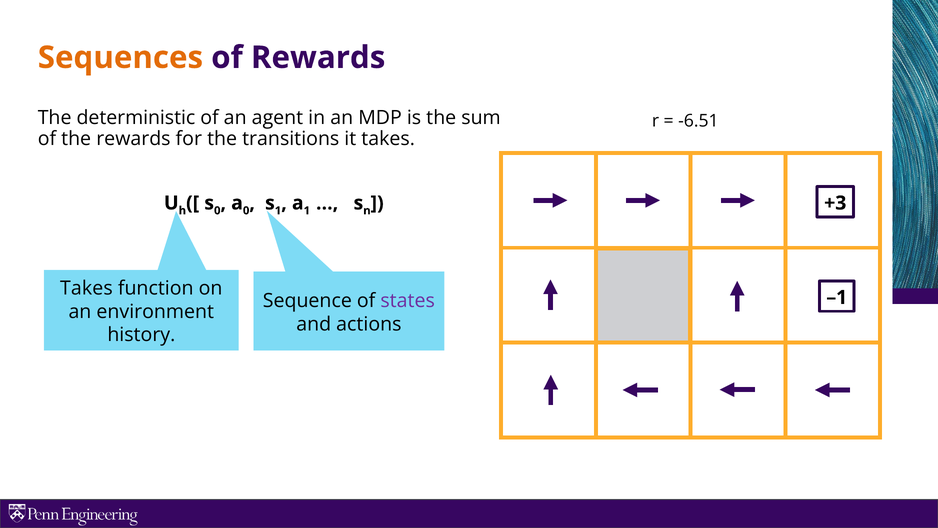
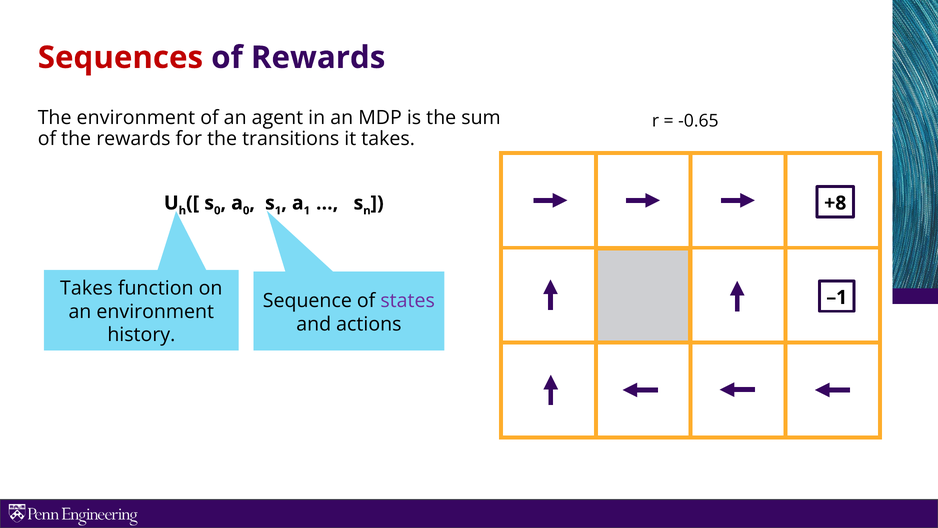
Sequences colour: orange -> red
The deterministic: deterministic -> environment
-6.51: -6.51 -> -0.65
+3: +3 -> +8
